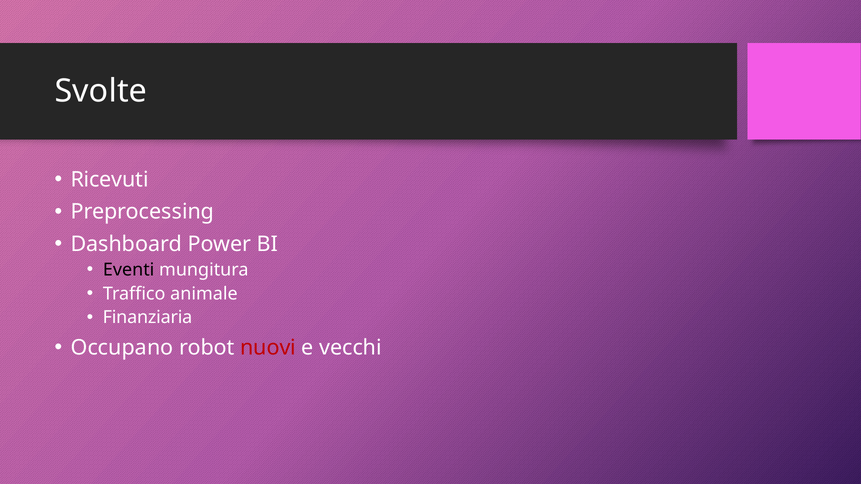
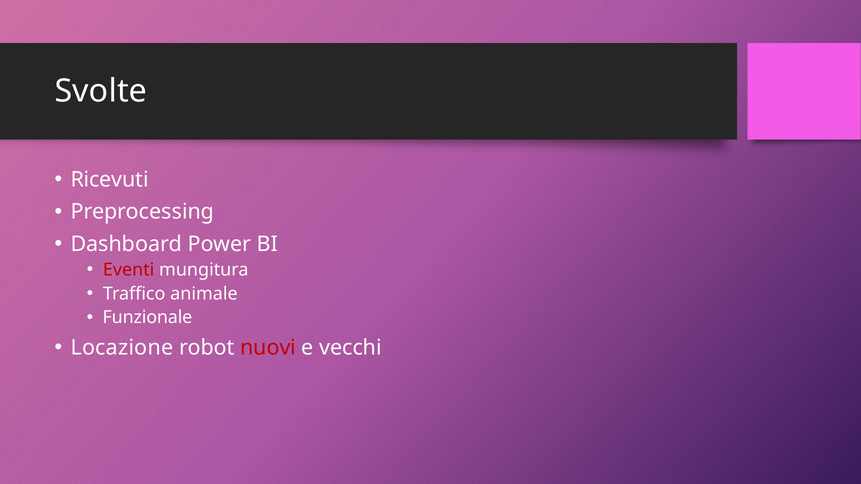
Eventi colour: black -> red
Finanziaria: Finanziaria -> Funzionale
Occupano: Occupano -> Locazione
